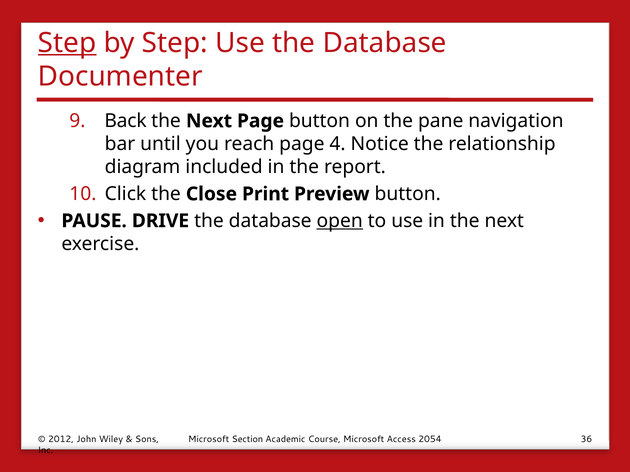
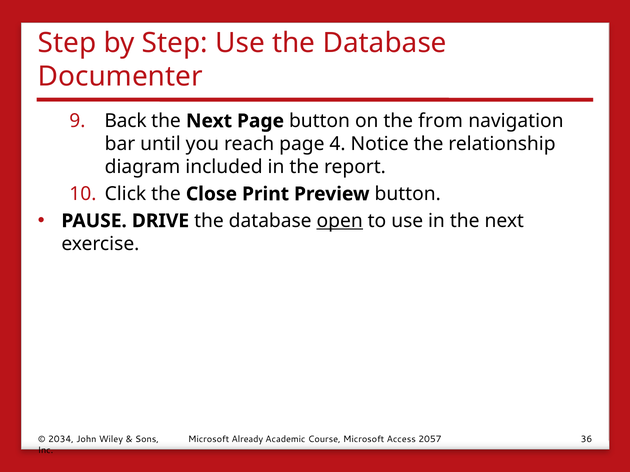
Step at (67, 43) underline: present -> none
pane: pane -> from
2012: 2012 -> 2034
Section: Section -> Already
2054: 2054 -> 2057
